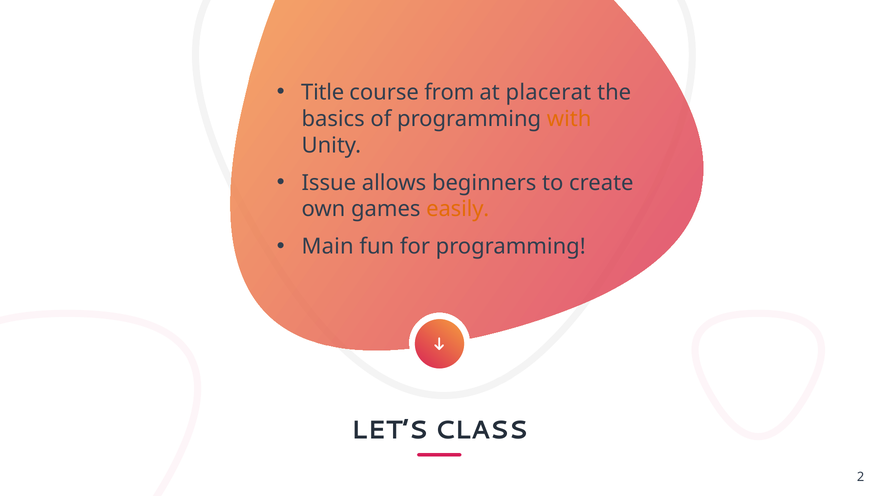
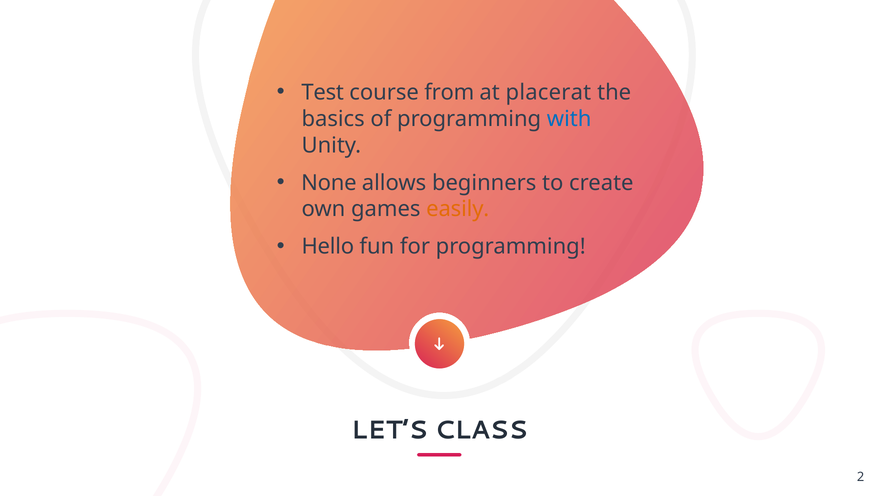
Title: Title -> Test
with colour: orange -> blue
Issue: Issue -> None
Main: Main -> Hello
